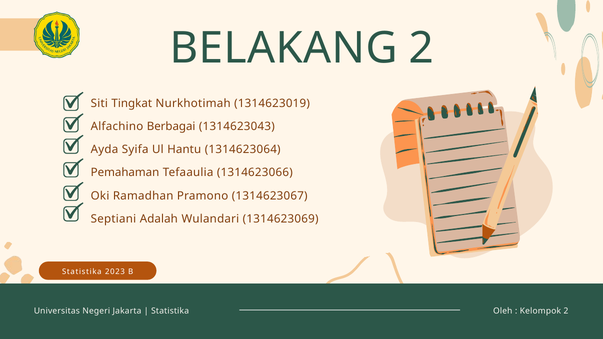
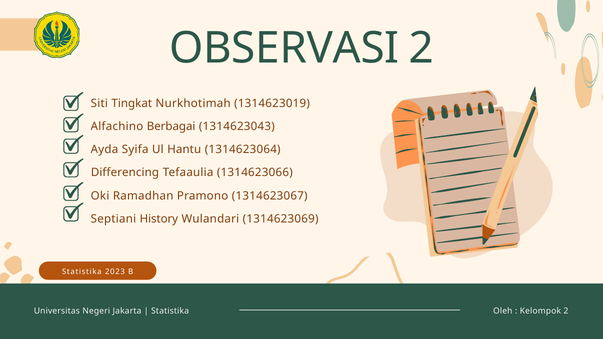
BELAKANG: BELAKANG -> OBSERVASI
Pemahaman: Pemahaman -> Differencing
Adalah: Adalah -> History
